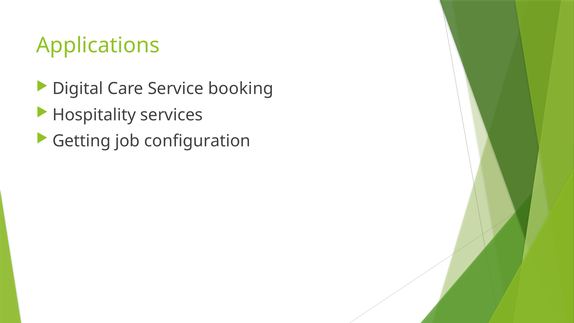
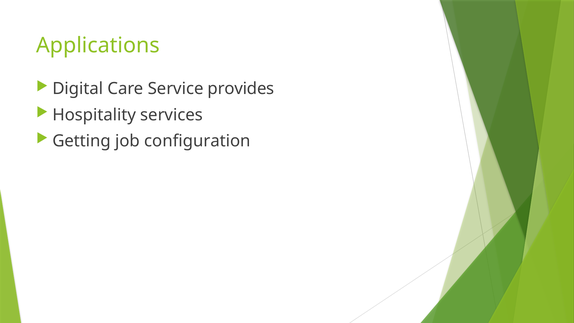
booking: booking -> provides
